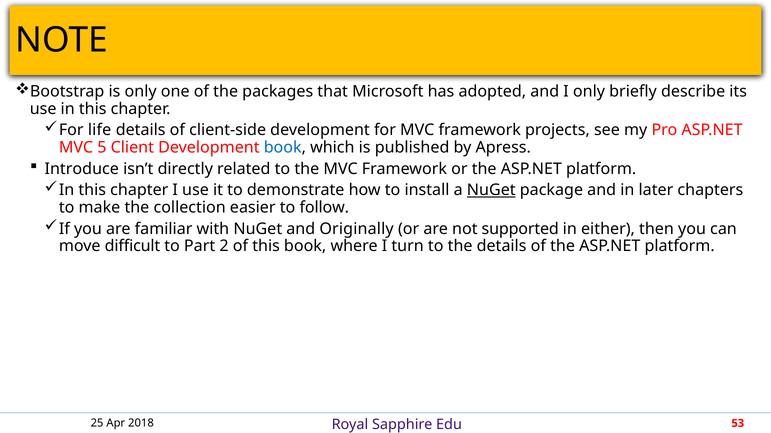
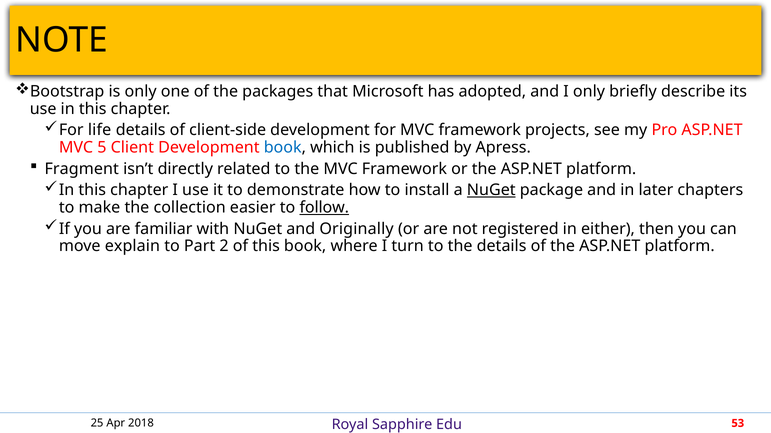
Introduce: Introduce -> Fragment
follow underline: none -> present
supported: supported -> registered
difficult: difficult -> explain
